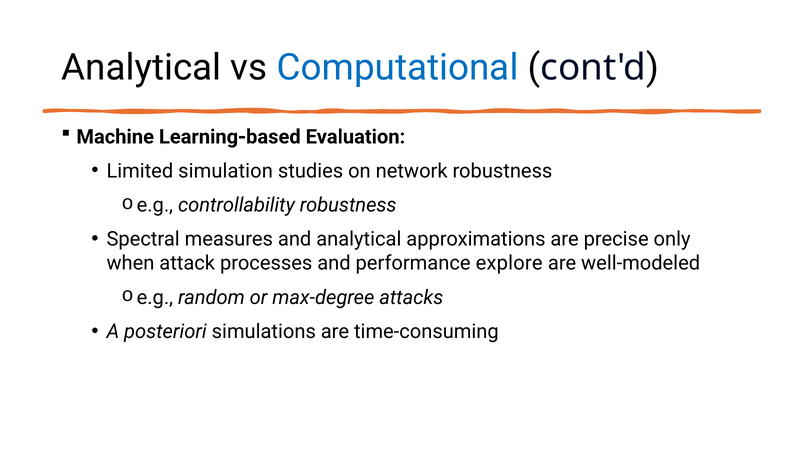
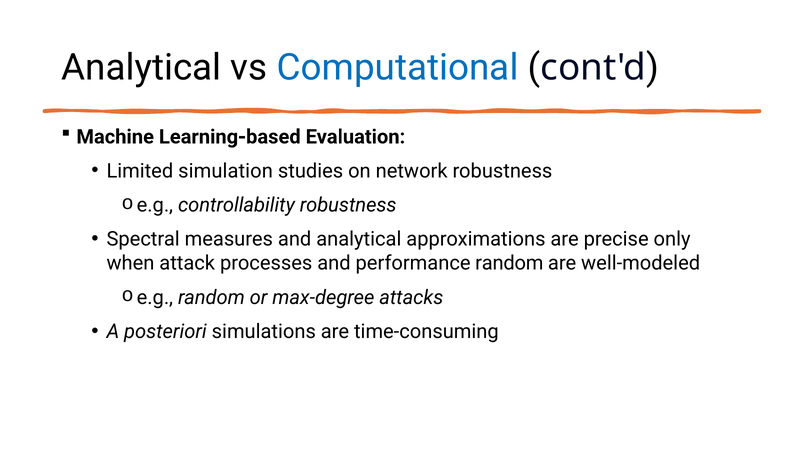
performance explore: explore -> random
